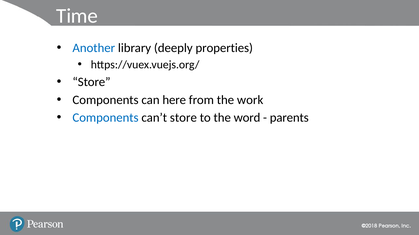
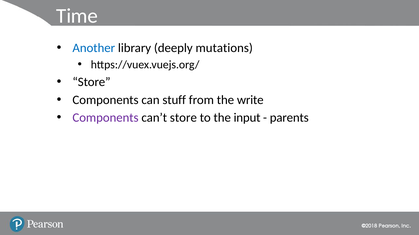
properties: properties -> mutations
here: here -> stuff
work: work -> write
Components at (106, 118) colour: blue -> purple
word: word -> input
